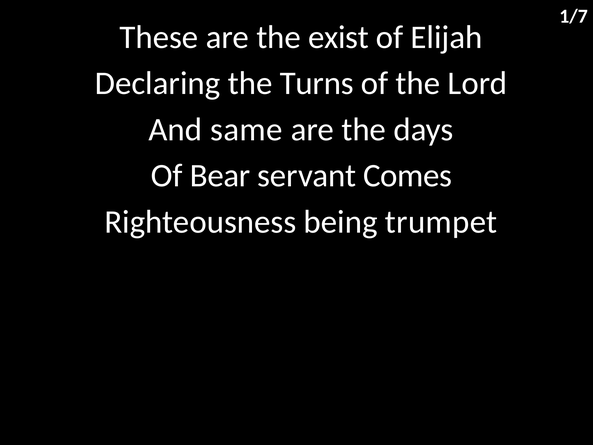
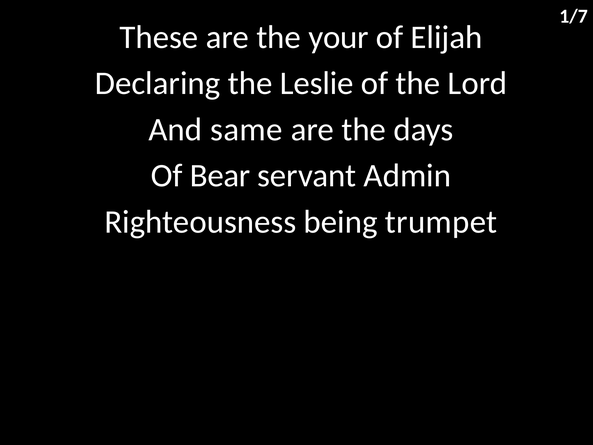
exist: exist -> your
Turns: Turns -> Leslie
Comes: Comes -> Admin
